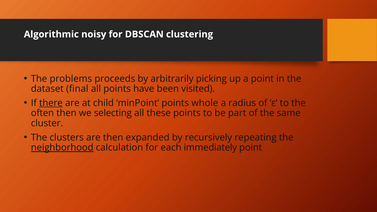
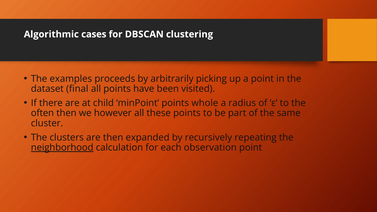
noisy: noisy -> cases
problems: problems -> examples
there underline: present -> none
selecting: selecting -> however
immediately: immediately -> observation
